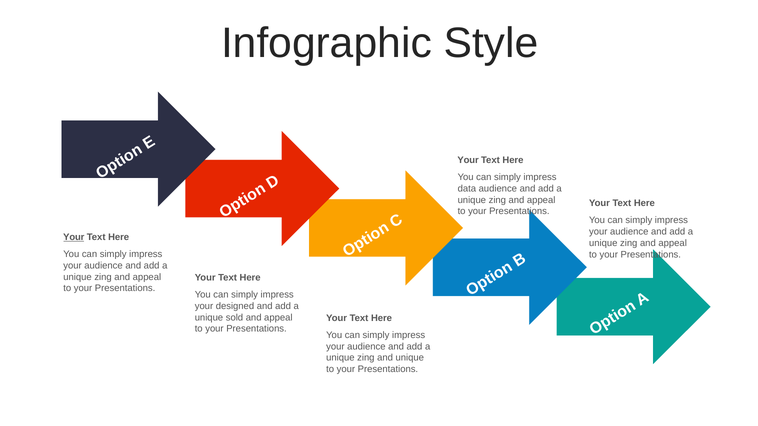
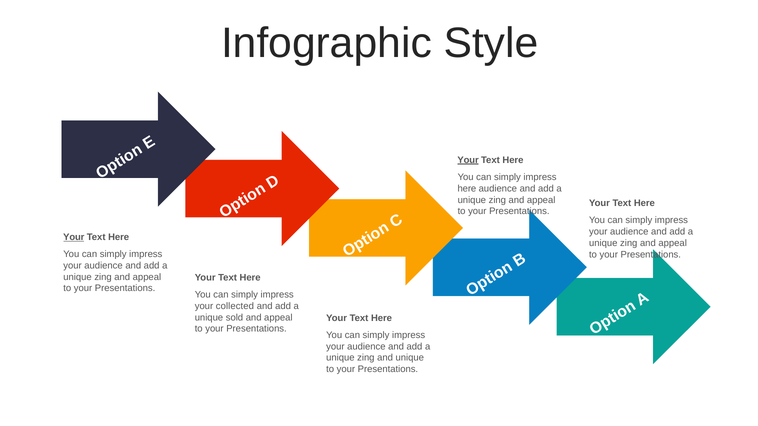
Your at (468, 160) underline: none -> present
data at (467, 189): data -> here
designed: designed -> collected
